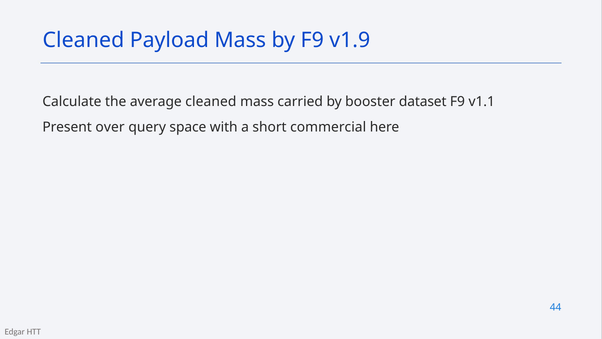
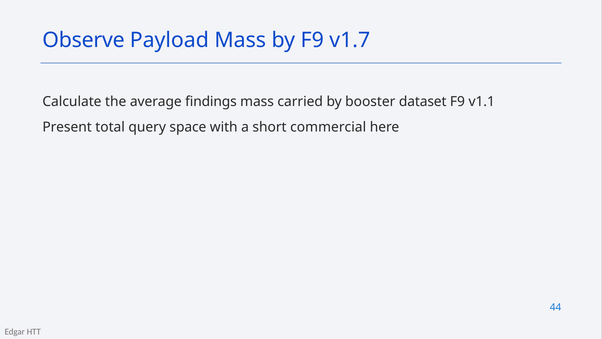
Cleaned at (83, 40): Cleaned -> Observe
v1.9: v1.9 -> v1.7
average cleaned: cleaned -> findings
over: over -> total
